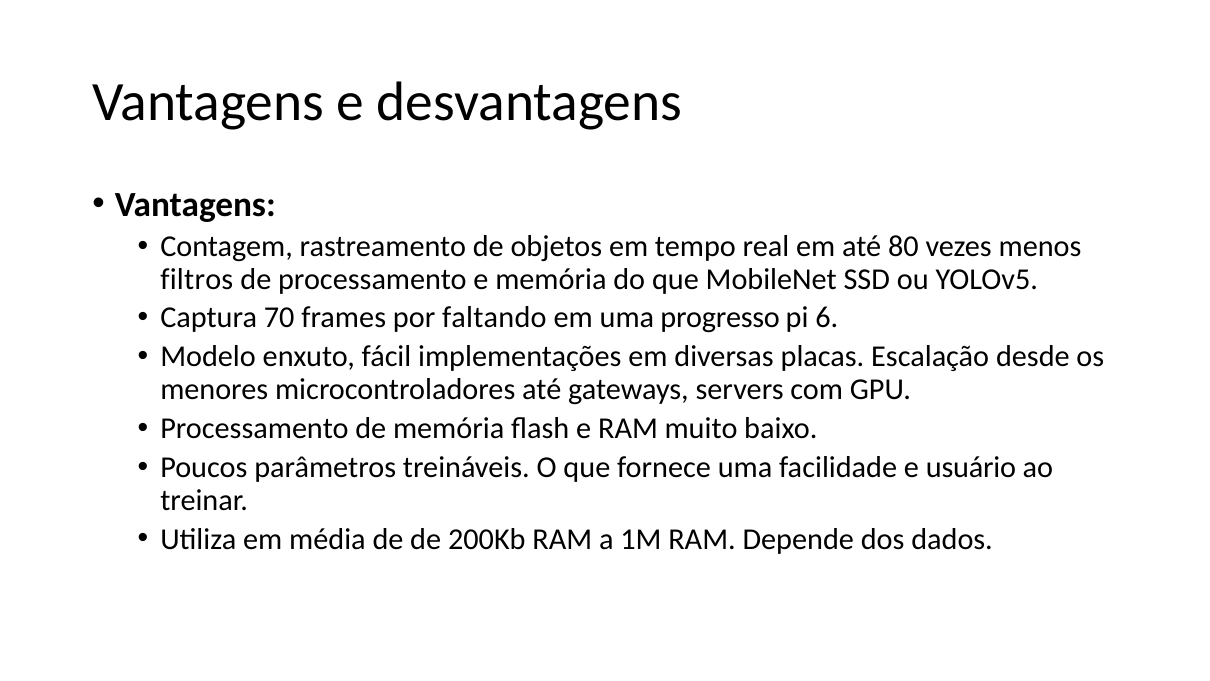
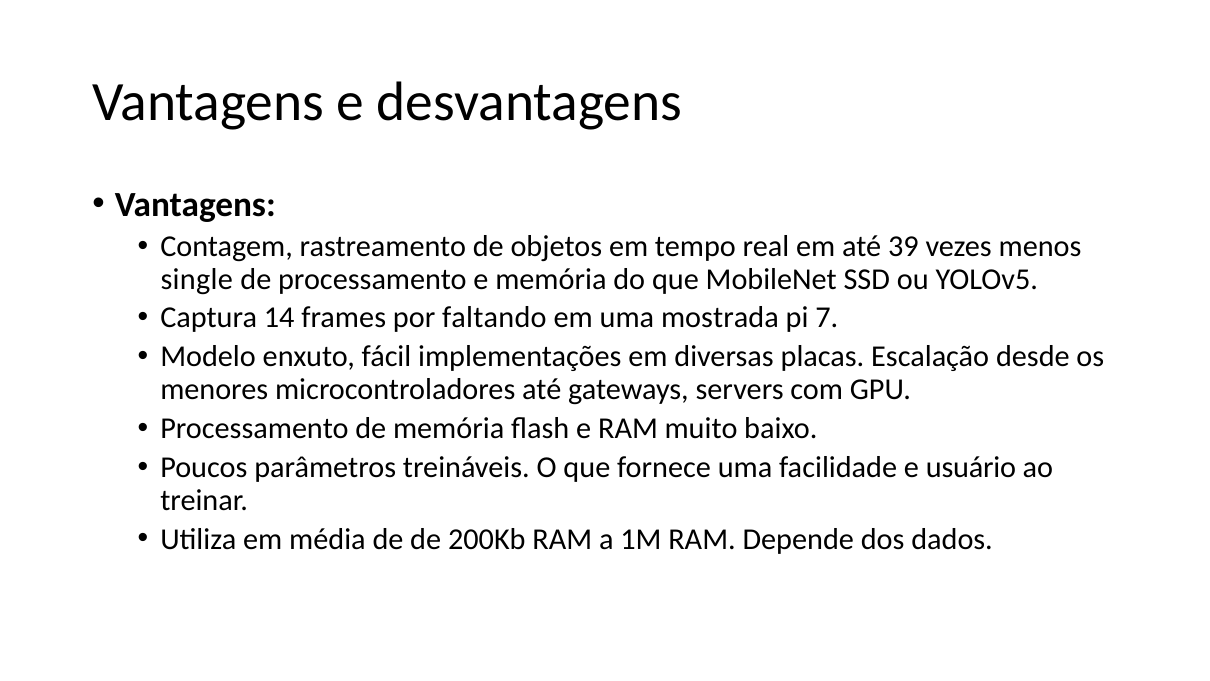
80: 80 -> 39
filtros: filtros -> single
70: 70 -> 14
progresso: progresso -> mostrada
6: 6 -> 7
